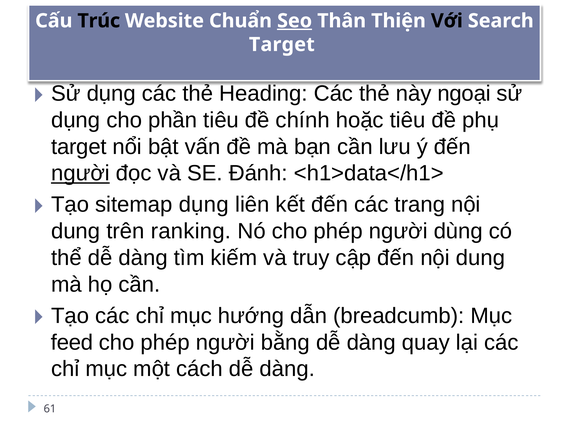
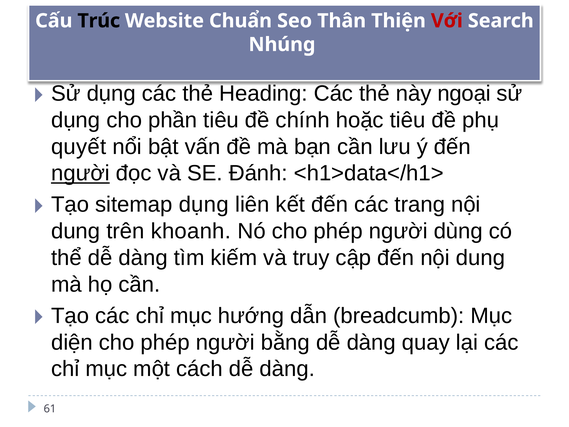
Seo underline: present -> none
Với colour: black -> red
Target at (282, 45): Target -> Nhúng
target at (79, 147): target -> quyết
ranking: ranking -> khoanh
feed: feed -> diện
